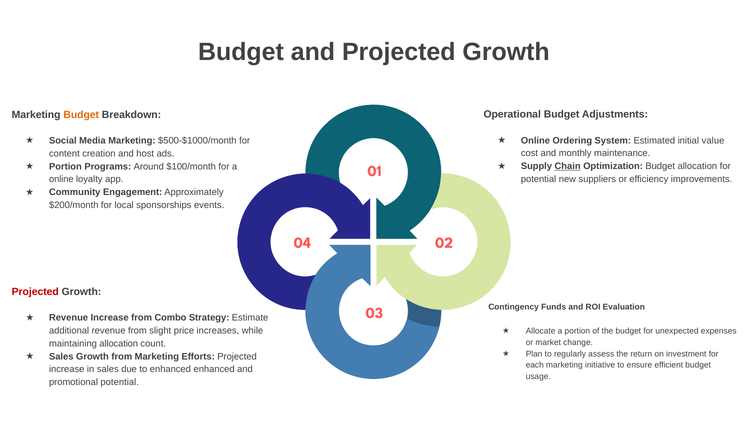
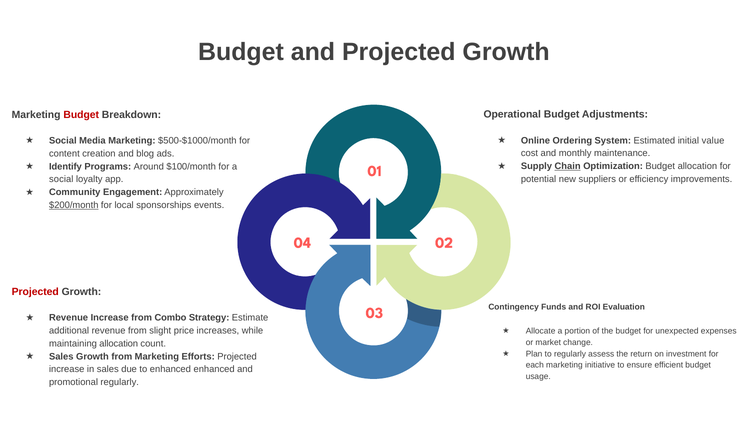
Budget at (81, 115) colour: orange -> red
host: host -> blog
Portion at (65, 166): Portion -> Identify
online at (61, 179): online -> social
$200/month underline: none -> present
promotional potential: potential -> regularly
